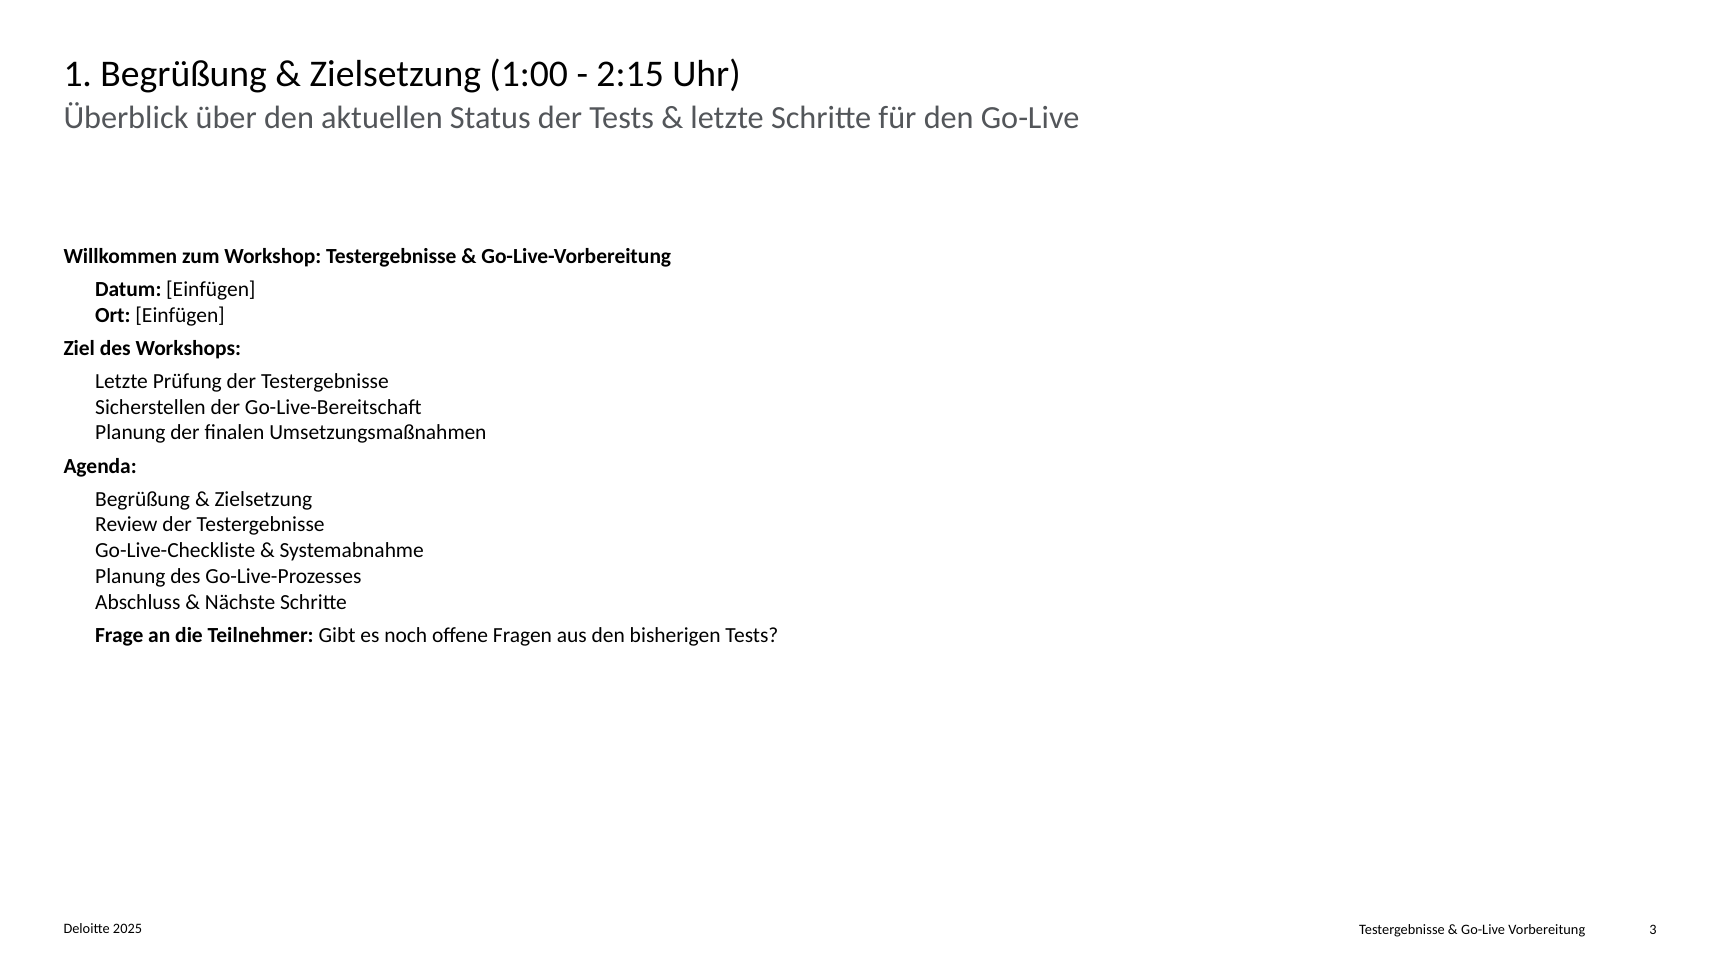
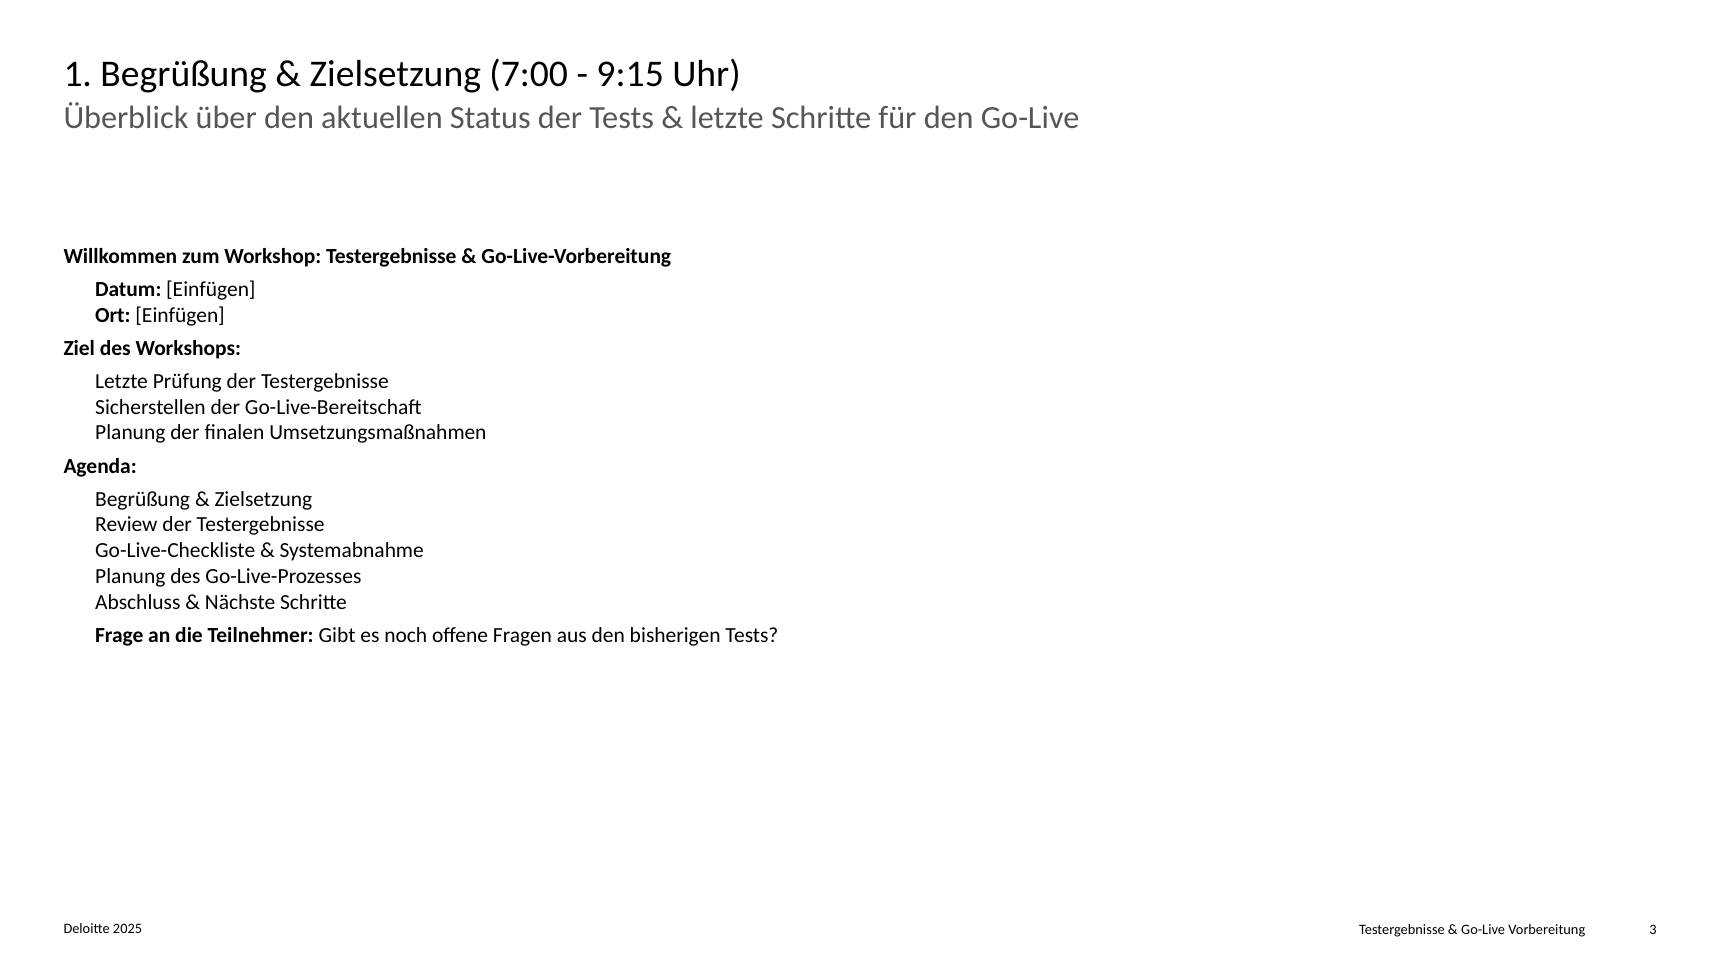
1:00: 1:00 -> 7:00
2:15: 2:15 -> 9:15
